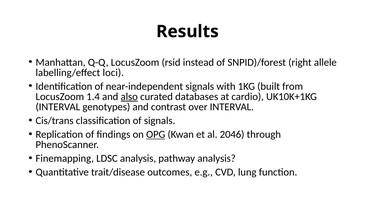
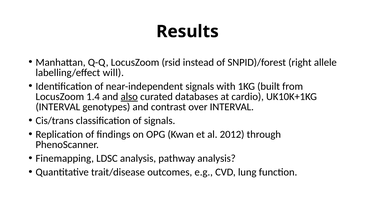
loci: loci -> will
OPG underline: present -> none
2046: 2046 -> 2012
